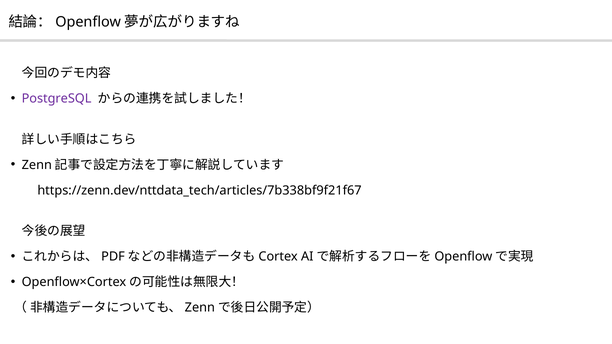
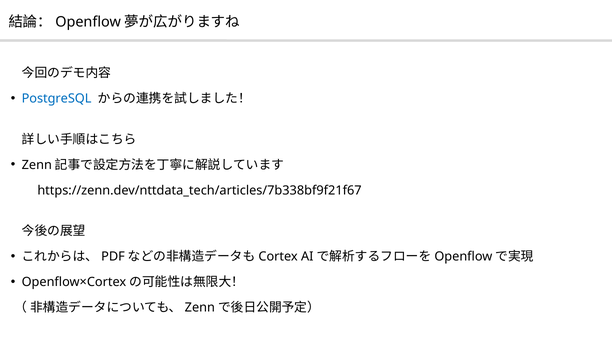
PostgreSQL colour: purple -> blue
